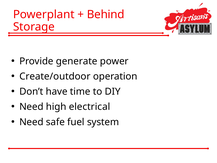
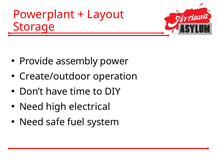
Behind: Behind -> Layout
generate: generate -> assembly
